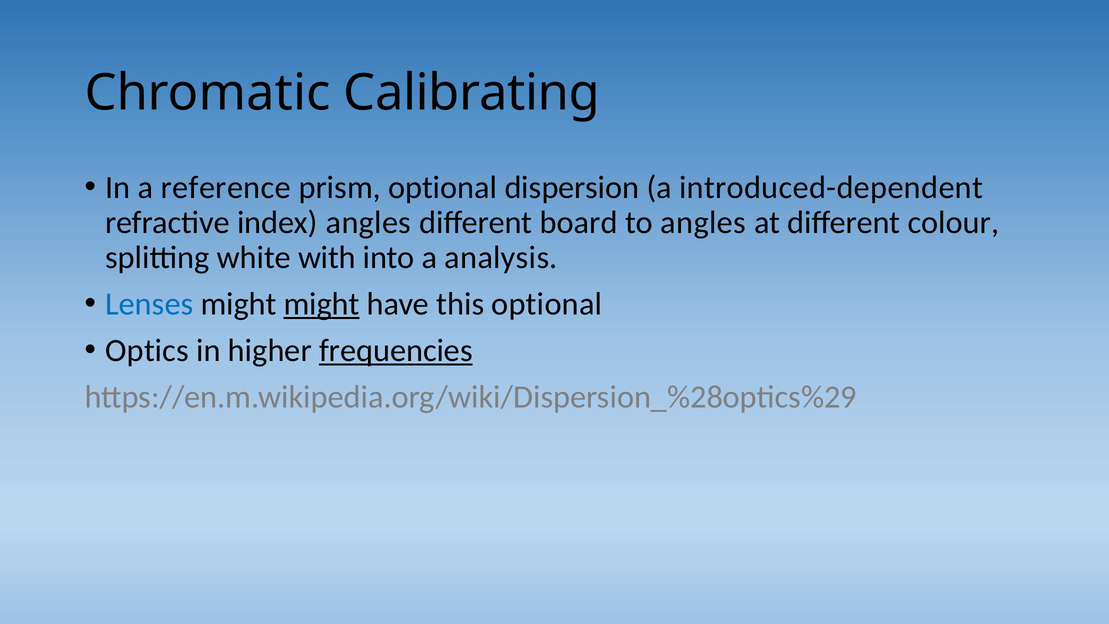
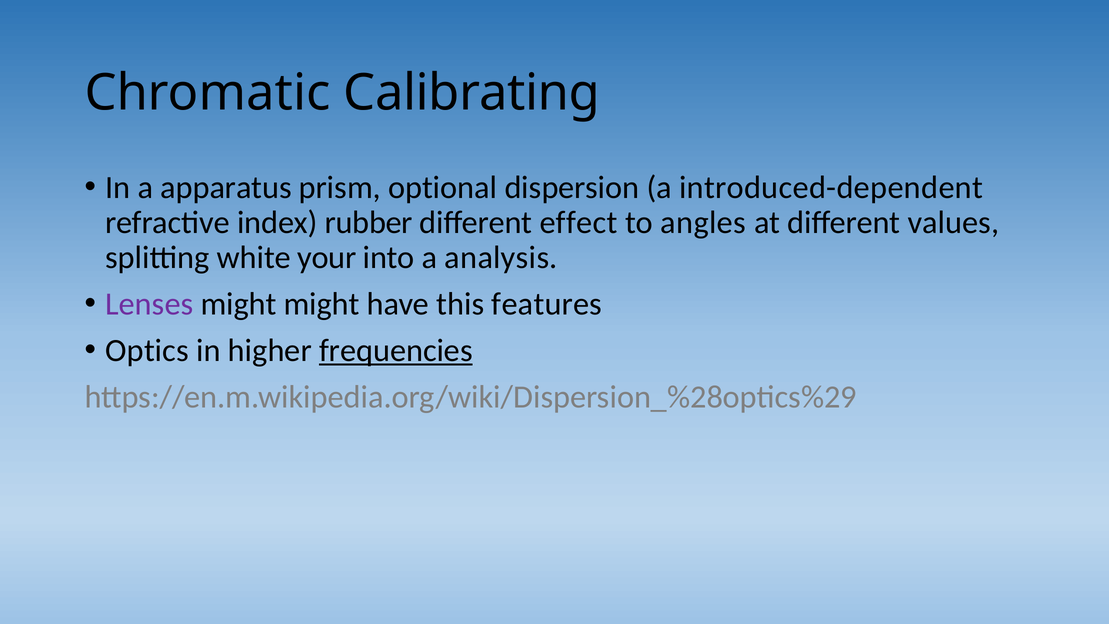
reference: reference -> apparatus
index angles: angles -> rubber
board: board -> effect
colour: colour -> values
with: with -> your
Lenses colour: blue -> purple
might at (322, 304) underline: present -> none
this optional: optional -> features
